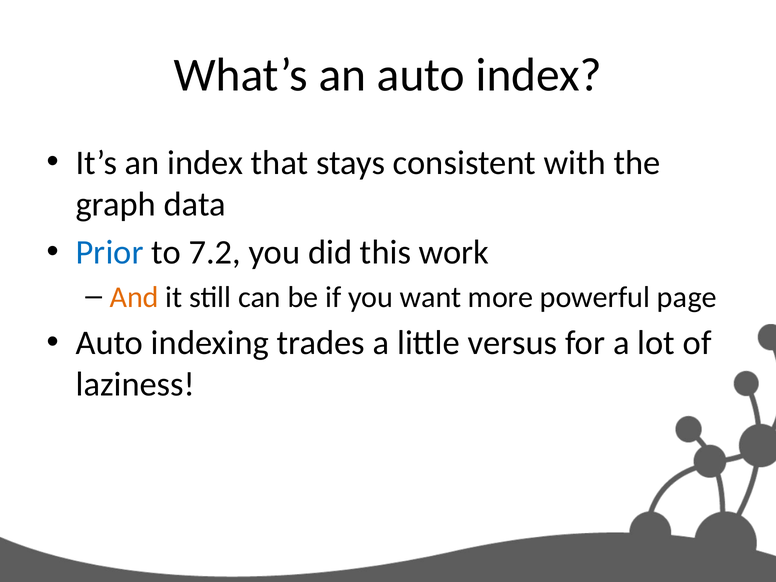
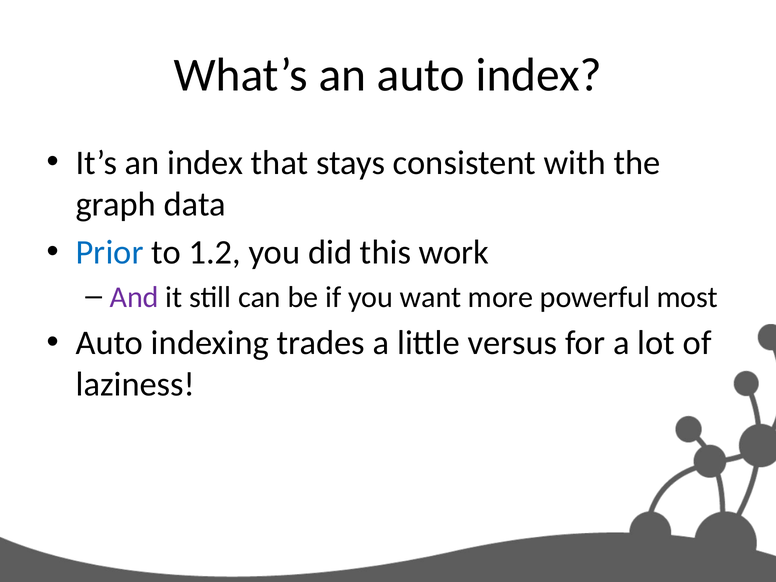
7.2: 7.2 -> 1.2
And colour: orange -> purple
page: page -> most
